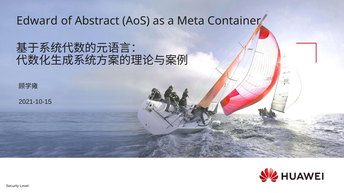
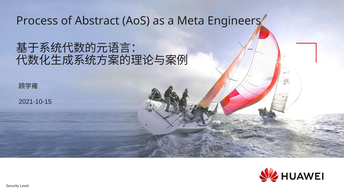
Edward: Edward -> Process
Container: Container -> Engineers
